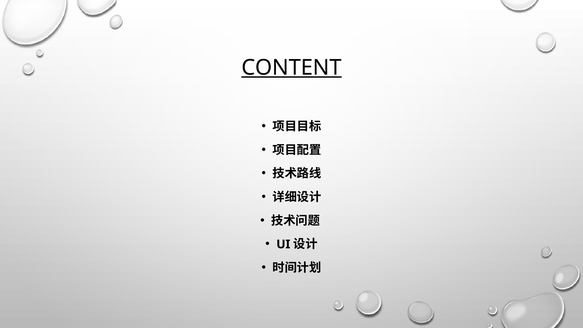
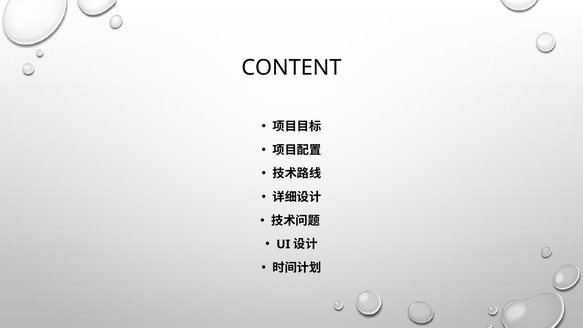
CONTENT underline: present -> none
